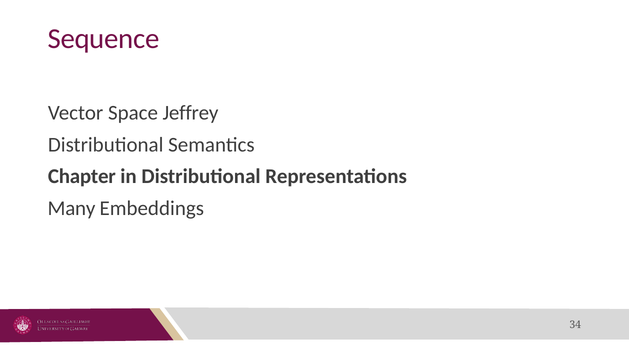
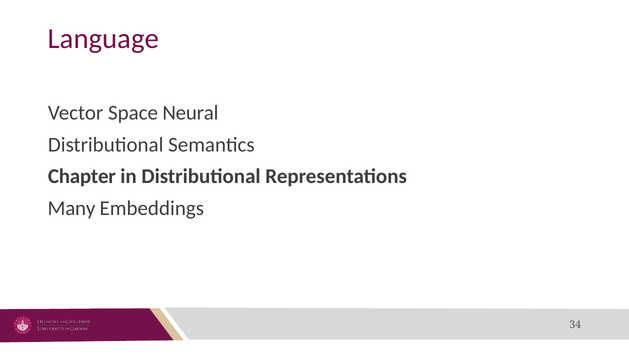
Sequence: Sequence -> Language
Jeffrey: Jeffrey -> Neural
